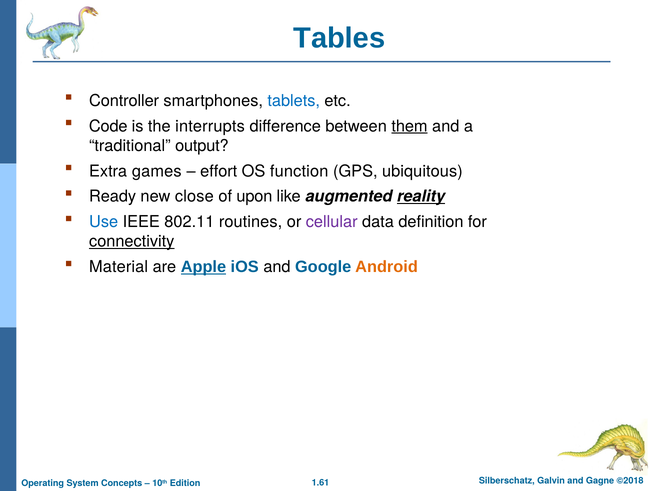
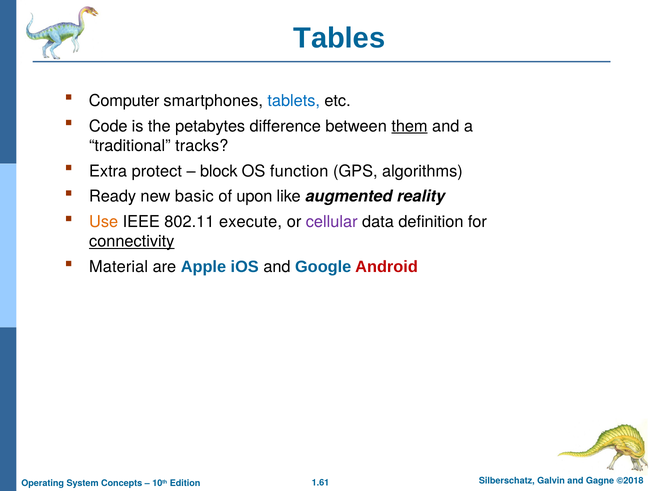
Controller: Controller -> Computer
interrupts: interrupts -> petabytes
output: output -> tracks
games: games -> protect
effort: effort -> block
ubiquitous: ubiquitous -> algorithms
close: close -> basic
reality underline: present -> none
Use colour: blue -> orange
routines: routines -> execute
Apple underline: present -> none
Android colour: orange -> red
